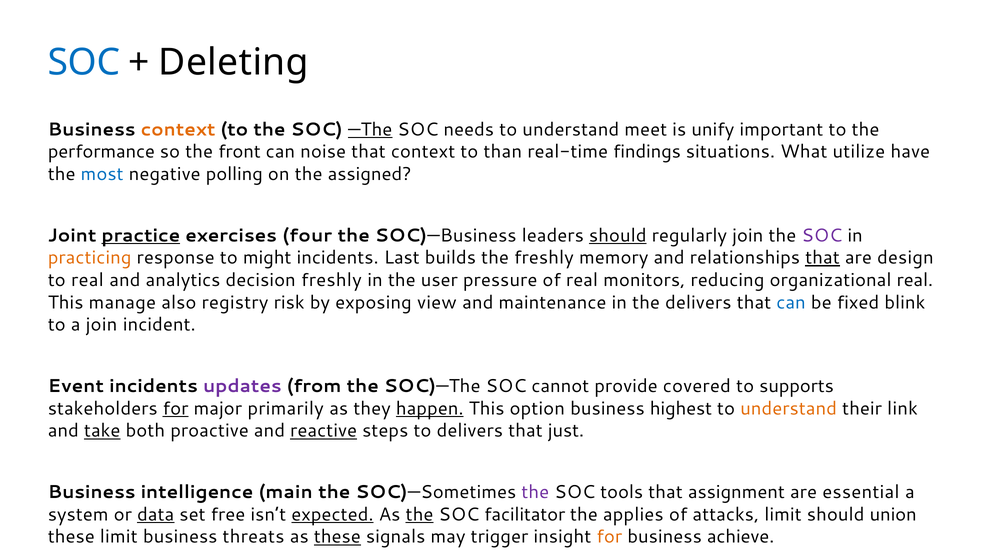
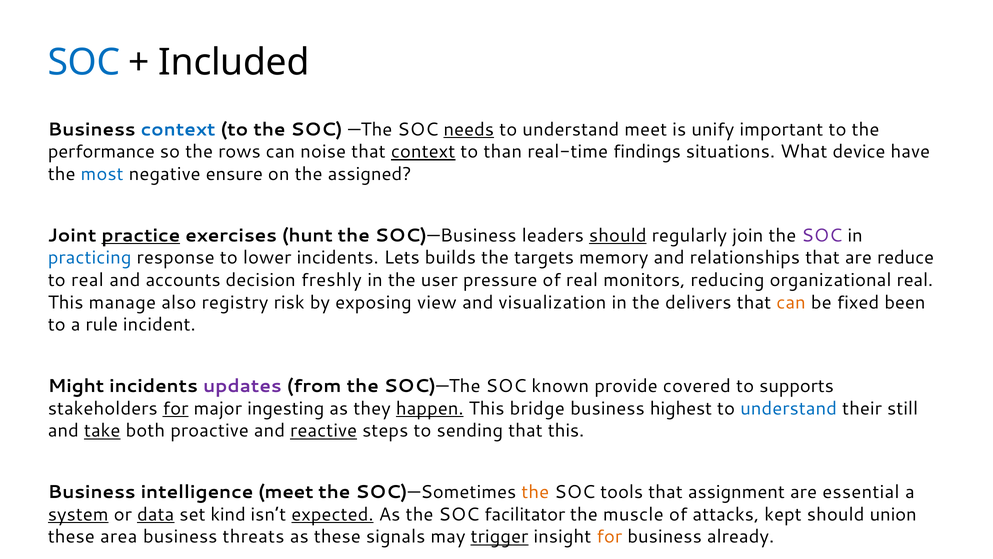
Deleting: Deleting -> Included
context at (178, 129) colour: orange -> blue
—The underline: present -> none
needs underline: none -> present
front: front -> rows
context at (423, 152) underline: none -> present
utilize: utilize -> device
polling: polling -> ensure
four: four -> hunt
practicing colour: orange -> blue
might: might -> lower
Last: Last -> Lets
the freshly: freshly -> targets
that at (823, 258) underline: present -> none
design: design -> reduce
analytics: analytics -> accounts
maintenance: maintenance -> visualization
can at (791, 302) colour: blue -> orange
blink: blink -> been
a join: join -> rule
Event: Event -> Might
cannot: cannot -> known
primarily: primarily -> ingesting
option: option -> bridge
understand at (789, 408) colour: orange -> blue
link: link -> still
to delivers: delivers -> sending
that just: just -> this
intelligence main: main -> meet
the at (535, 492) colour: purple -> orange
system underline: none -> present
free: free -> kind
the at (420, 514) underline: present -> none
applies: applies -> muscle
attacks limit: limit -> kept
these limit: limit -> area
these at (337, 536) underline: present -> none
trigger underline: none -> present
achieve: achieve -> already
